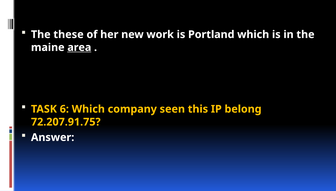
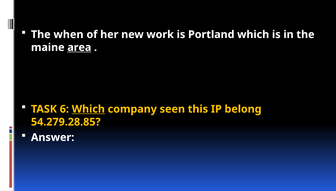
these: these -> when
Which at (88, 109) underline: none -> present
72.207.91.75: 72.207.91.75 -> 54.279.28.85
